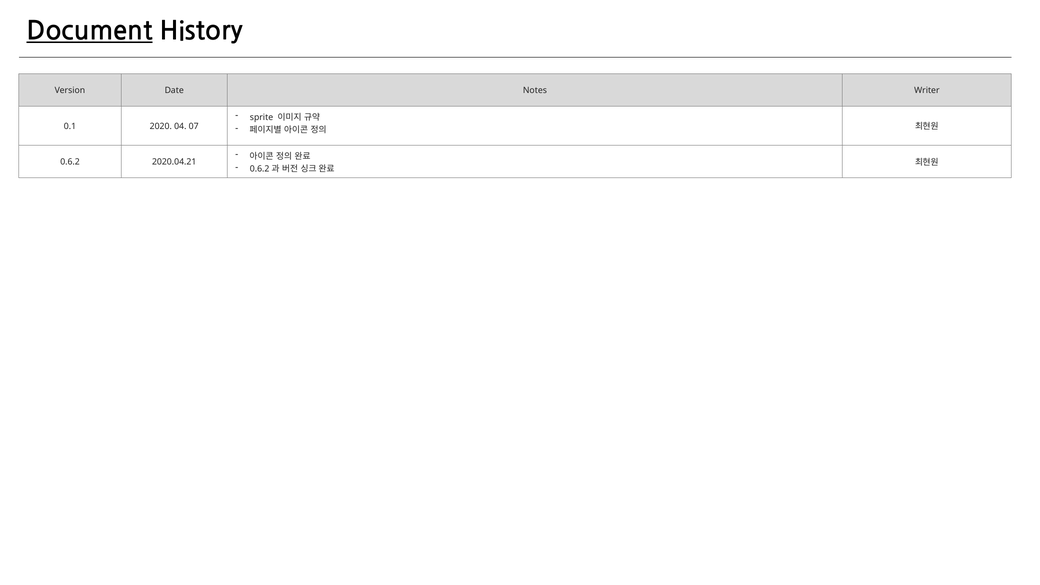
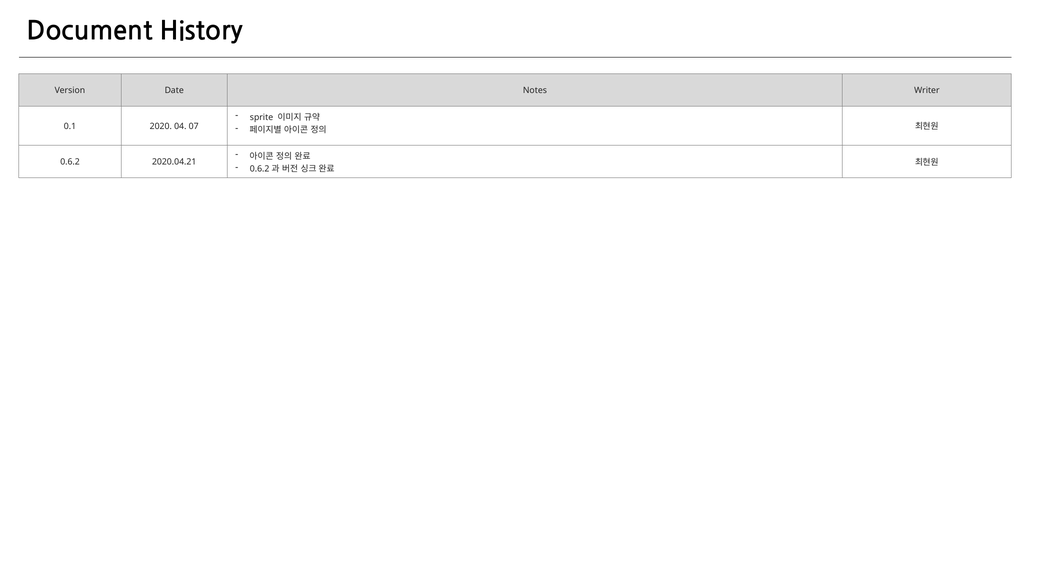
Document underline: present -> none
